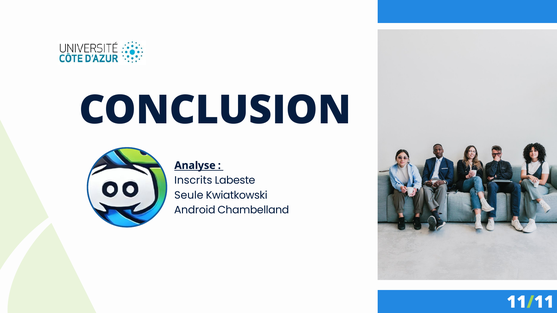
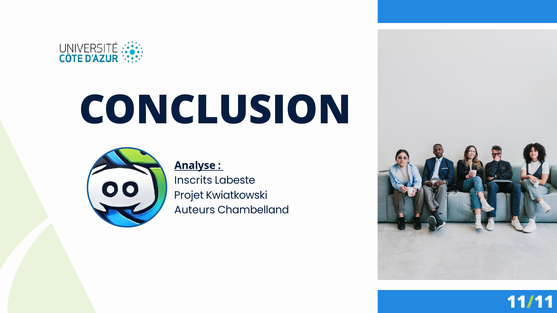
Seule: Seule -> Projet
Android: Android -> Auteurs
